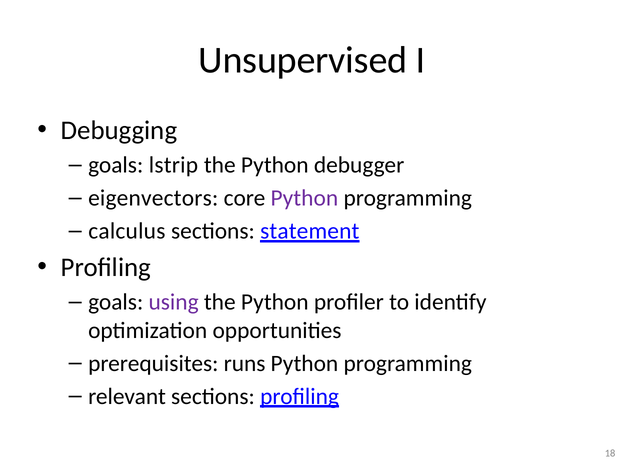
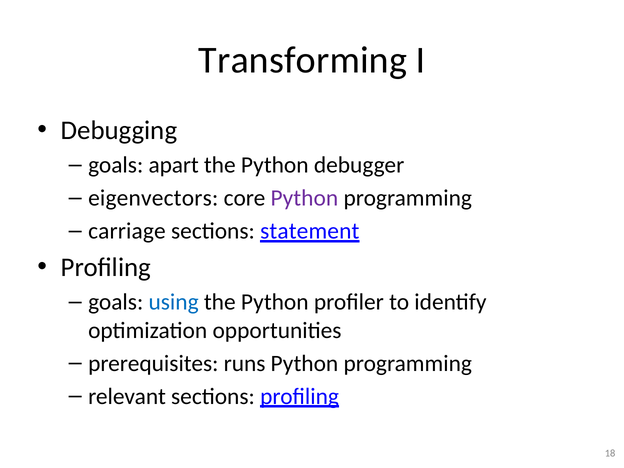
Unsupervised: Unsupervised -> Transforming
lstrip: lstrip -> apart
calculus: calculus -> carriage
using colour: purple -> blue
